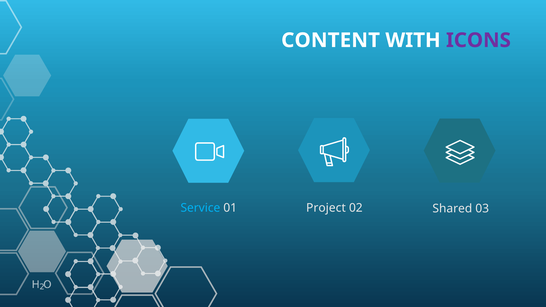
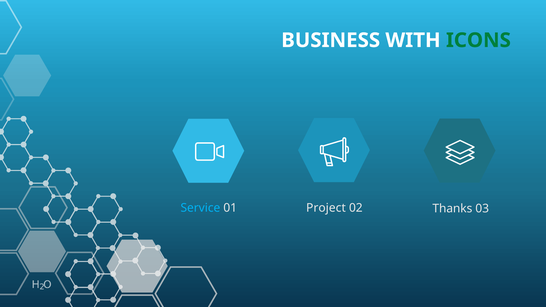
CONTENT: CONTENT -> BUSINESS
ICONS colour: purple -> green
Shared: Shared -> Thanks
